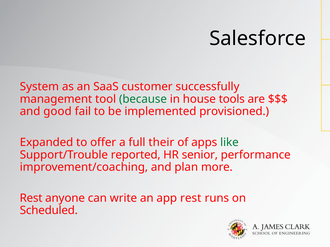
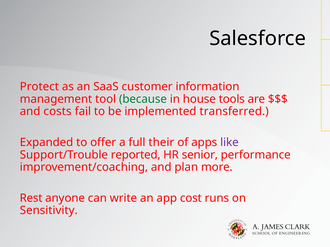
System: System -> Protect
successfully: successfully -> information
good: good -> costs
provisioned: provisioned -> transferred
like colour: green -> purple
app rest: rest -> cost
Scheduled: Scheduled -> Sensitivity
